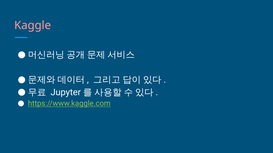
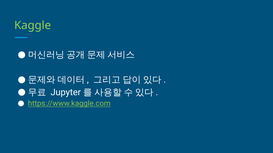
Kaggle colour: pink -> light green
